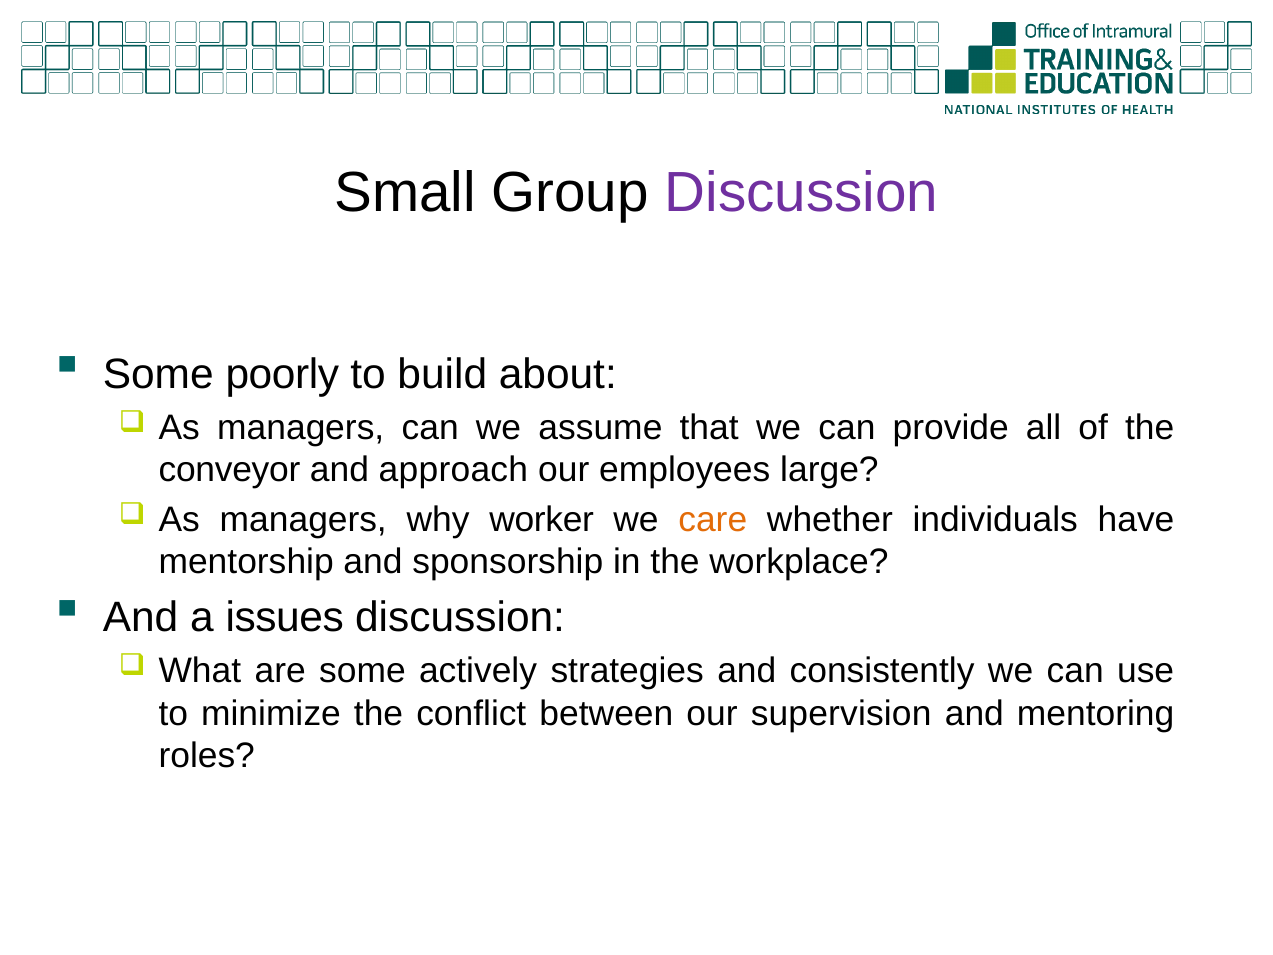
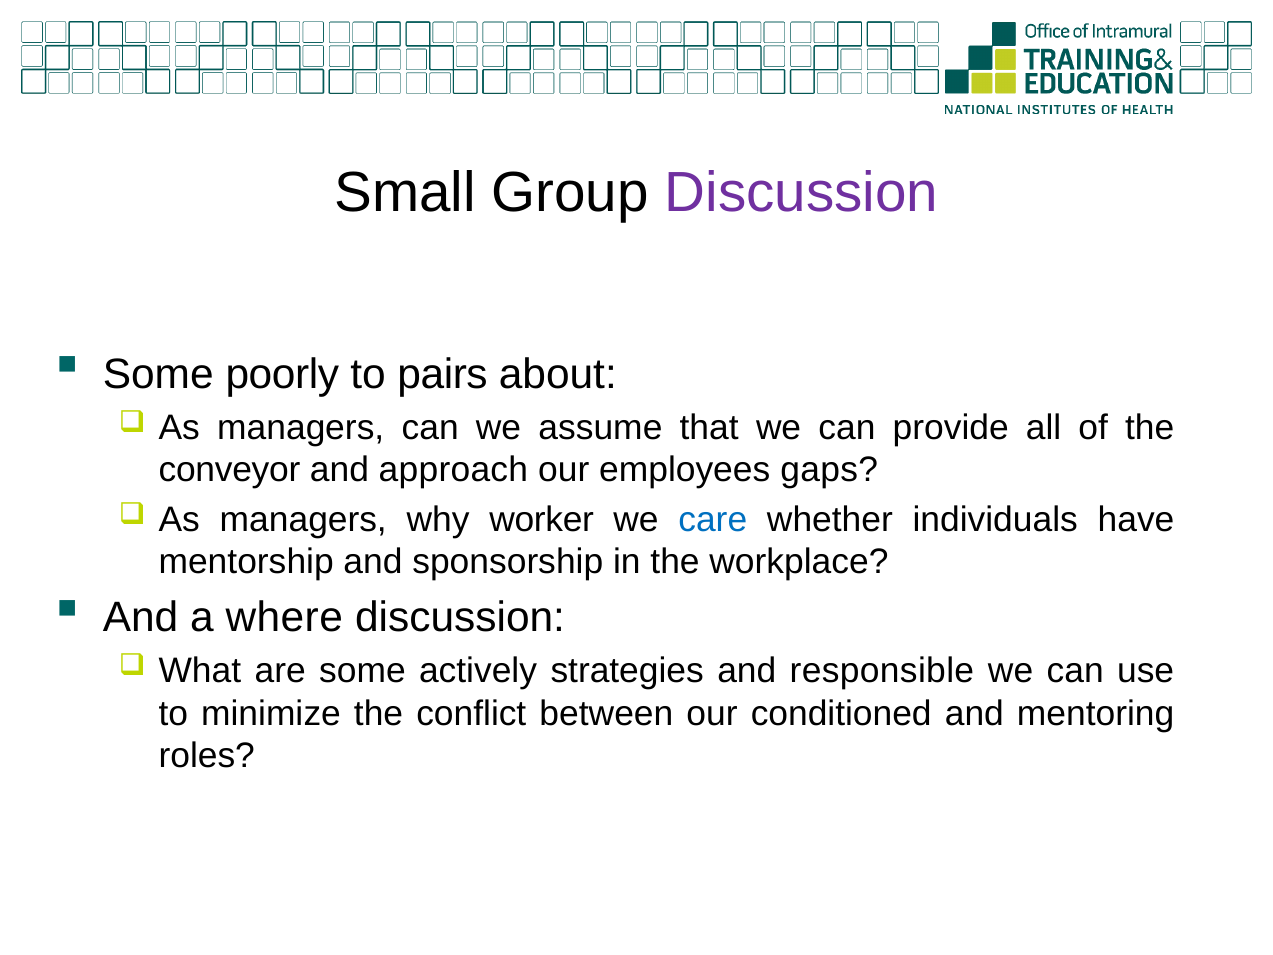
build: build -> pairs
large: large -> gaps
care colour: orange -> blue
issues: issues -> where
consistently: consistently -> responsible
supervision: supervision -> conditioned
